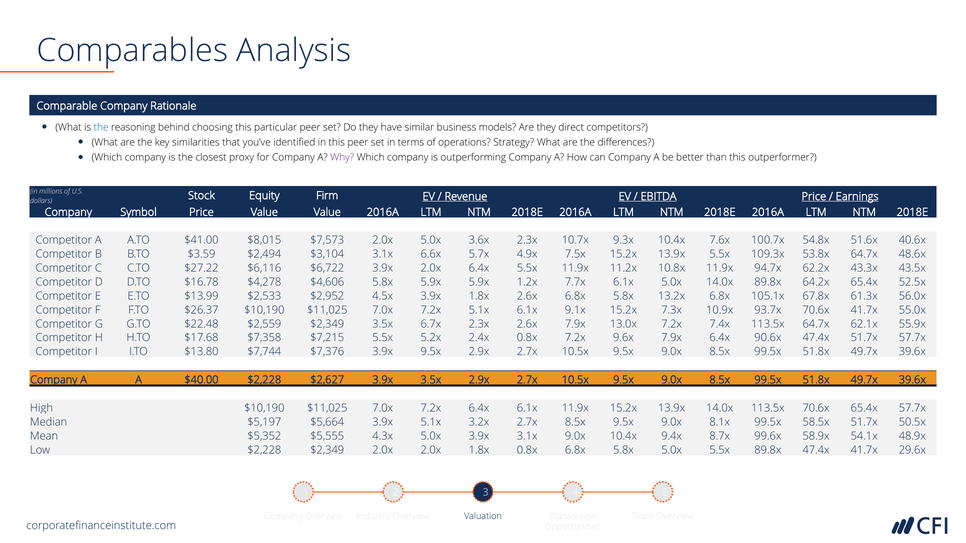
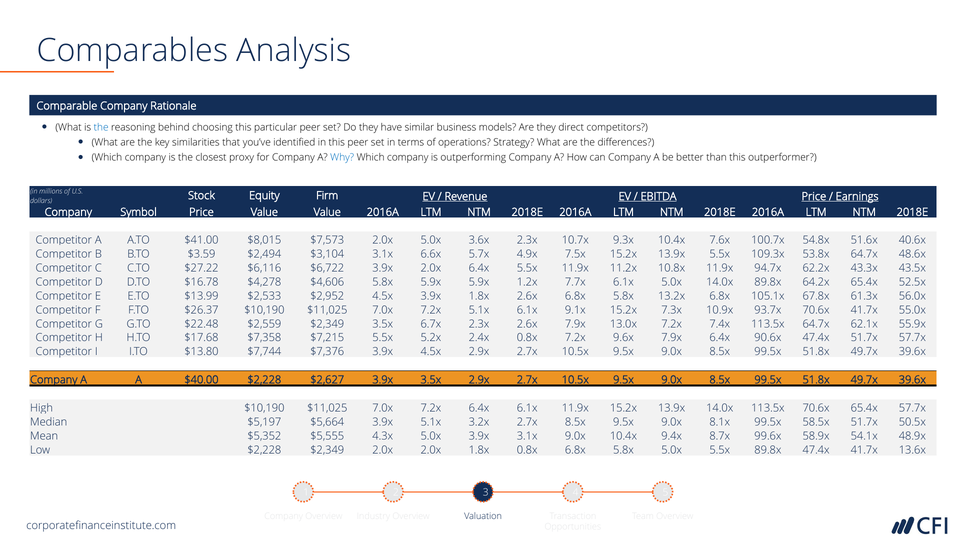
Why colour: purple -> blue
3.9x 9.5x: 9.5x -> 4.5x
29.6x: 29.6x -> 13.6x
